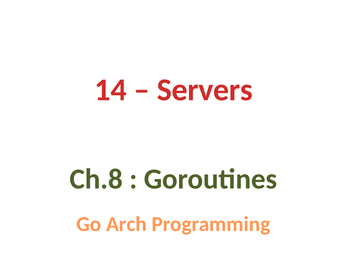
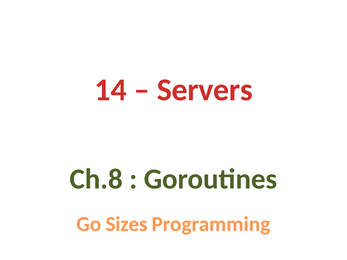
Arch: Arch -> Sizes
